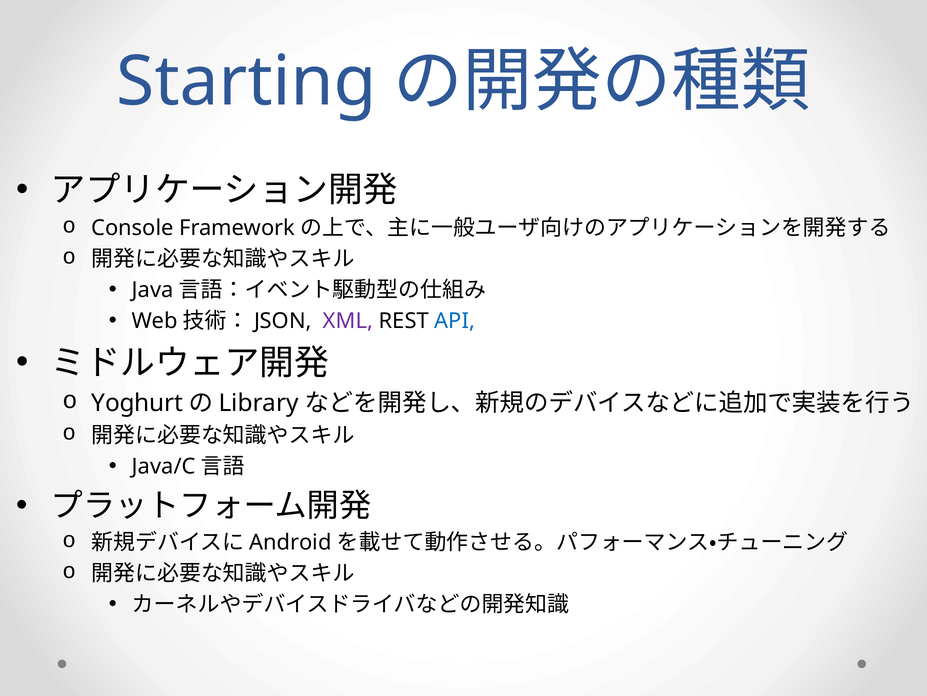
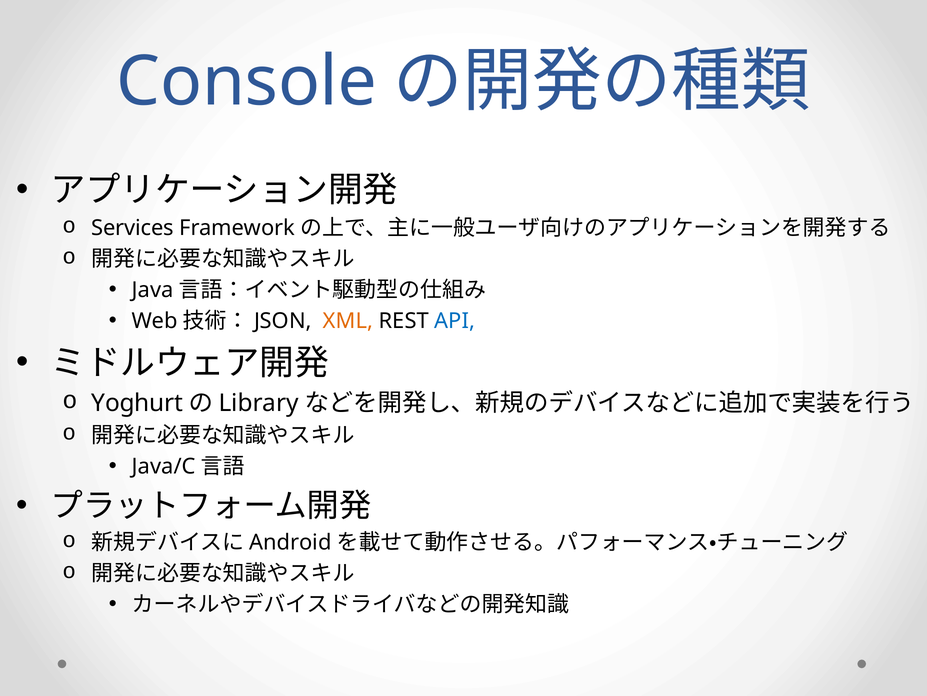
Starting: Starting -> Console
Console: Console -> Services
XML colour: purple -> orange
